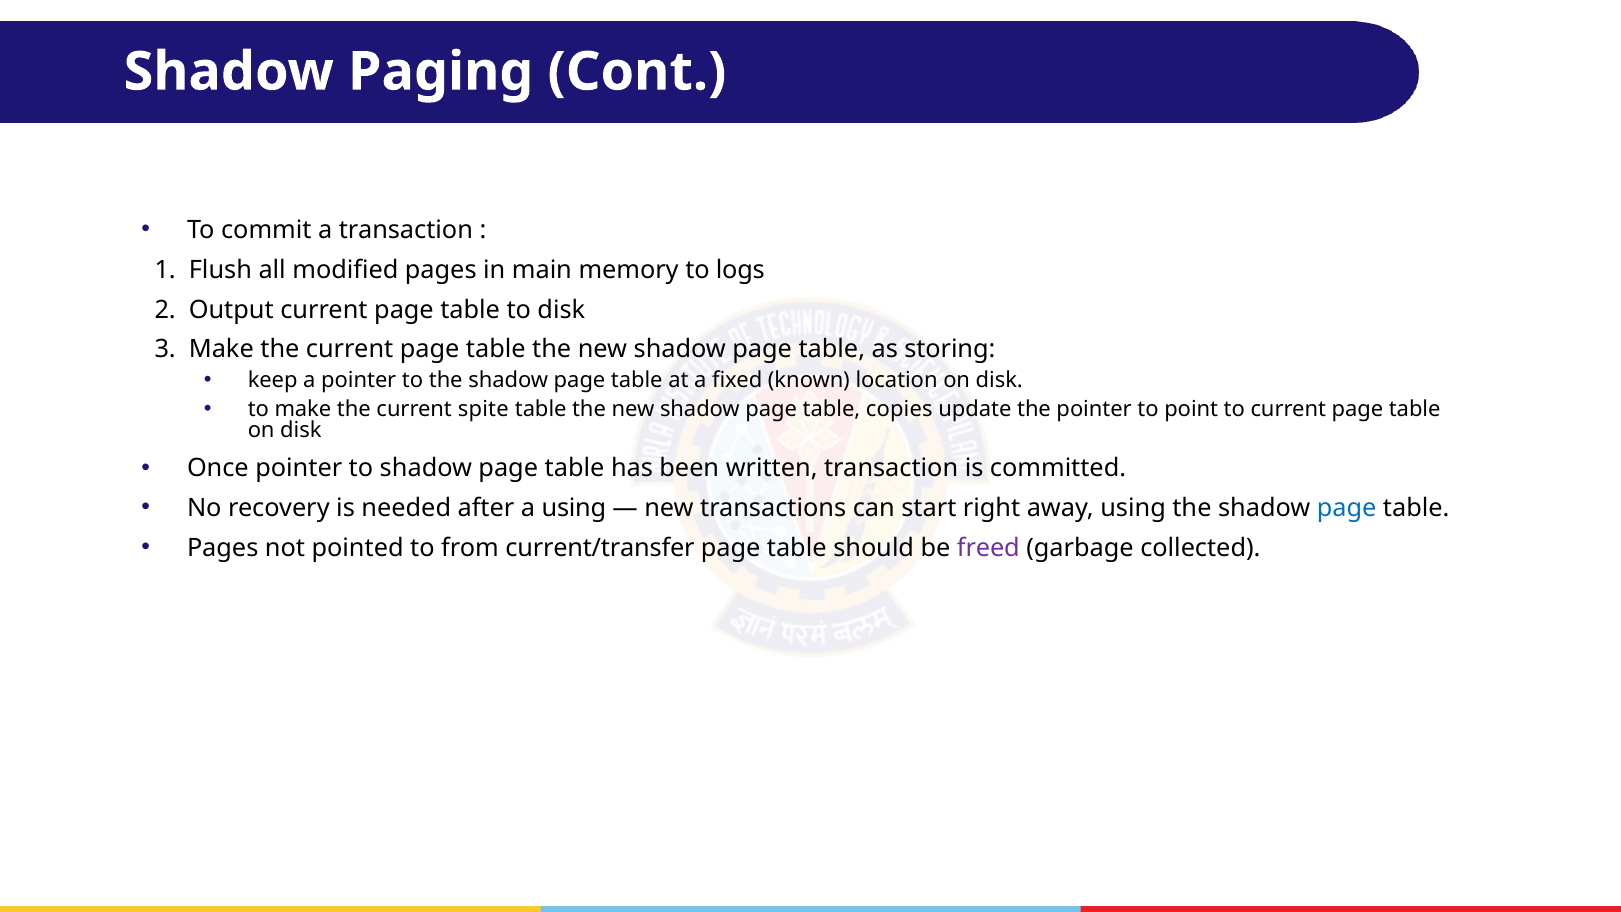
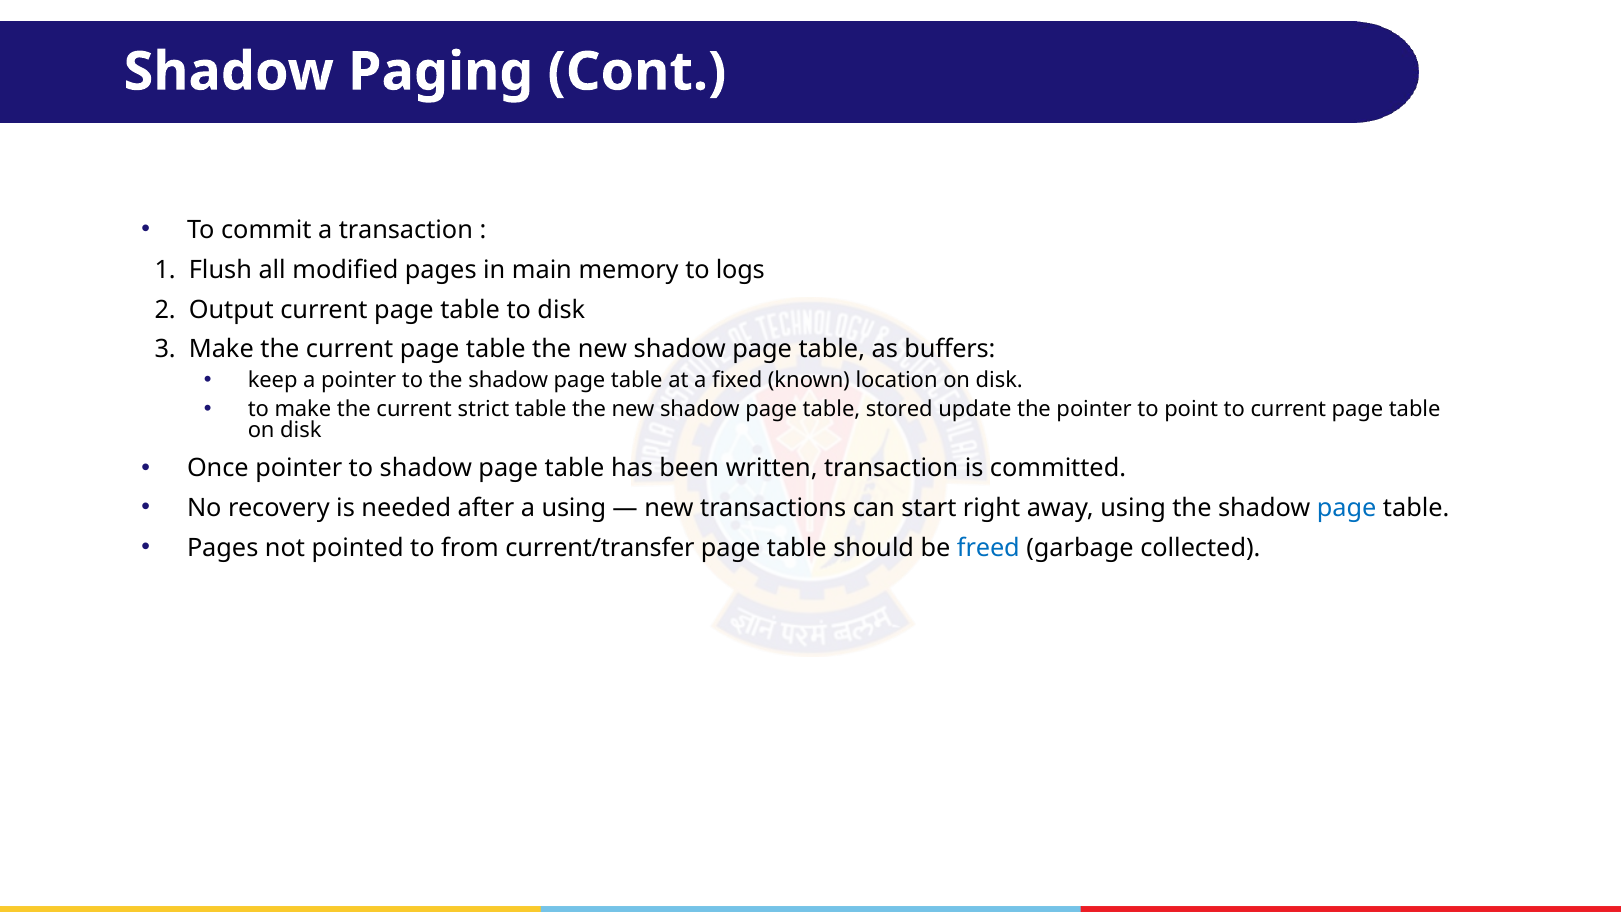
storing: storing -> buffers
spite: spite -> strict
copies: copies -> stored
freed colour: purple -> blue
